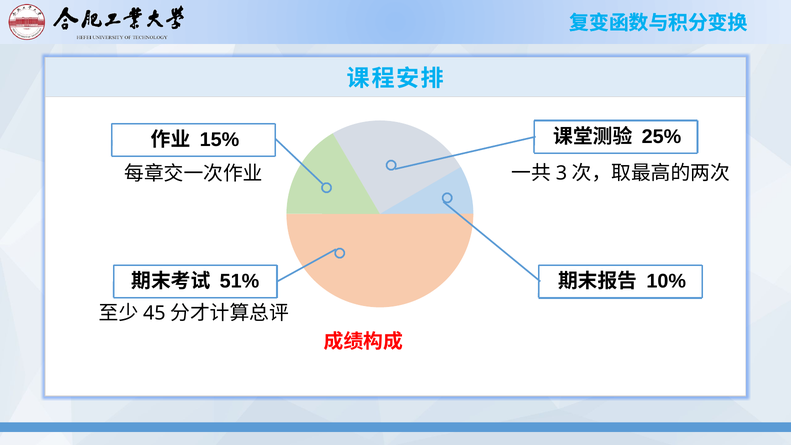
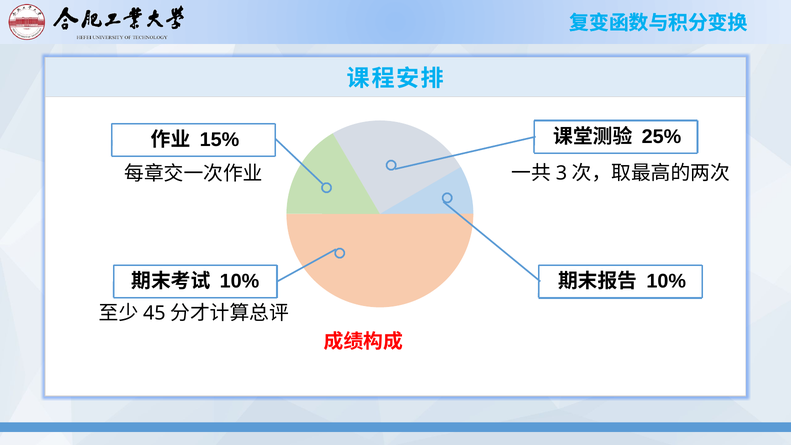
51% at (239, 281): 51% -> 10%
